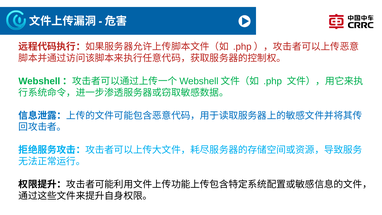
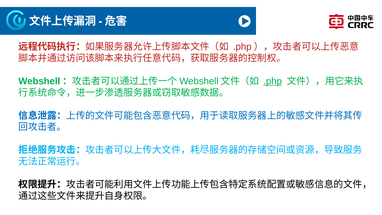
.php underline: none -> present
